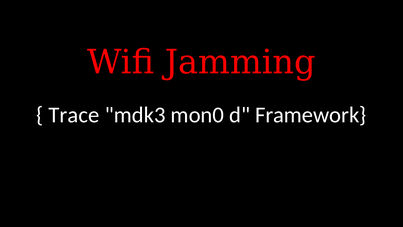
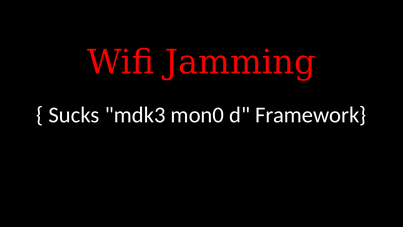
Trace: Trace -> Sucks
